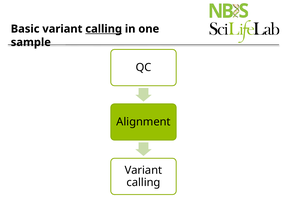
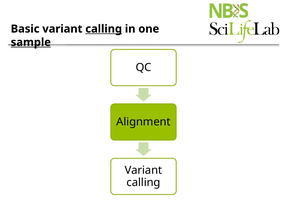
sample underline: none -> present
